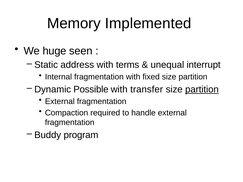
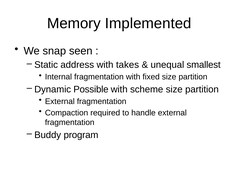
huge: huge -> snap
terms: terms -> takes
interrupt: interrupt -> smallest
transfer: transfer -> scheme
partition at (202, 90) underline: present -> none
